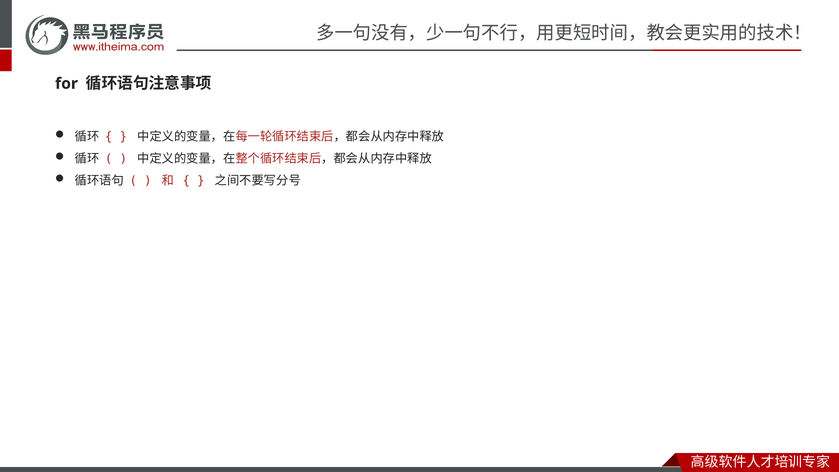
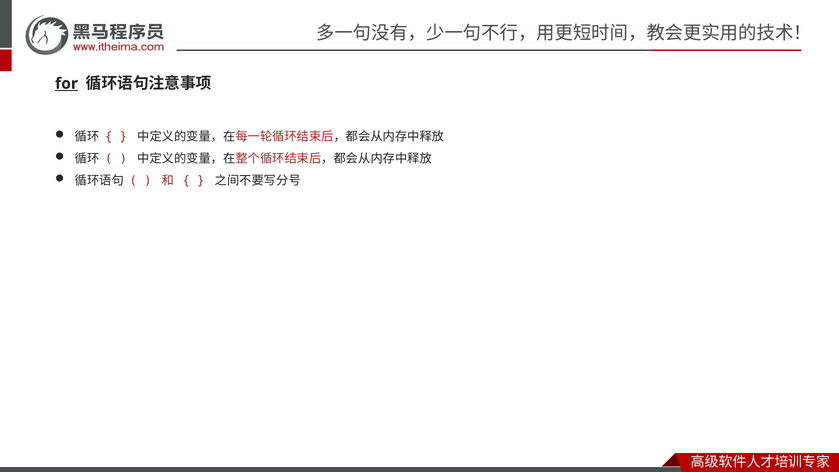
for underline: none -> present
